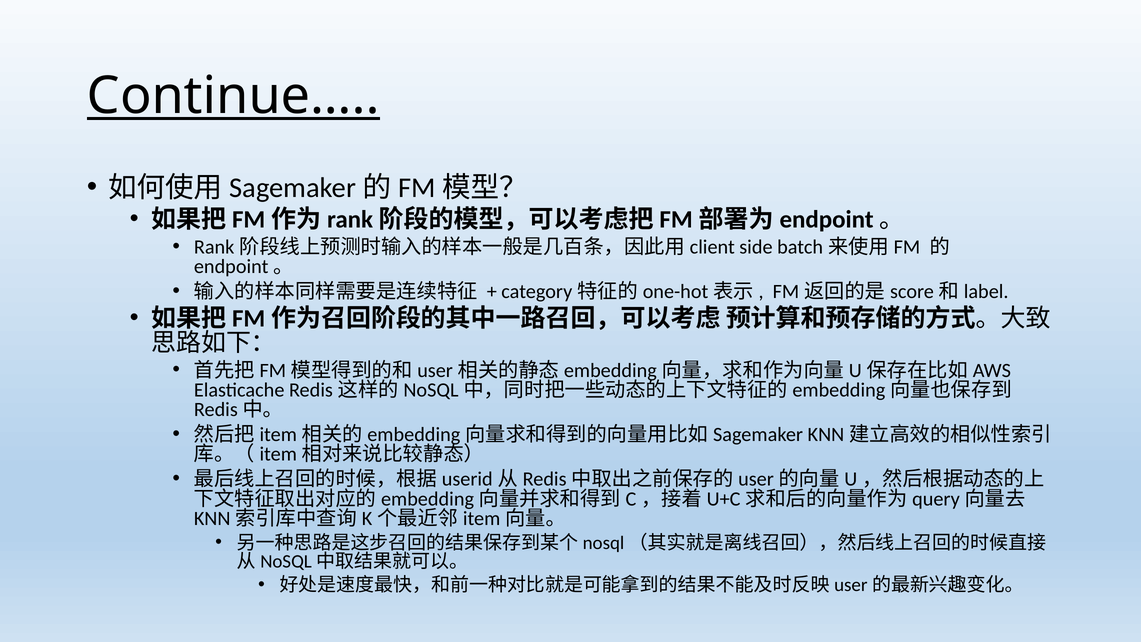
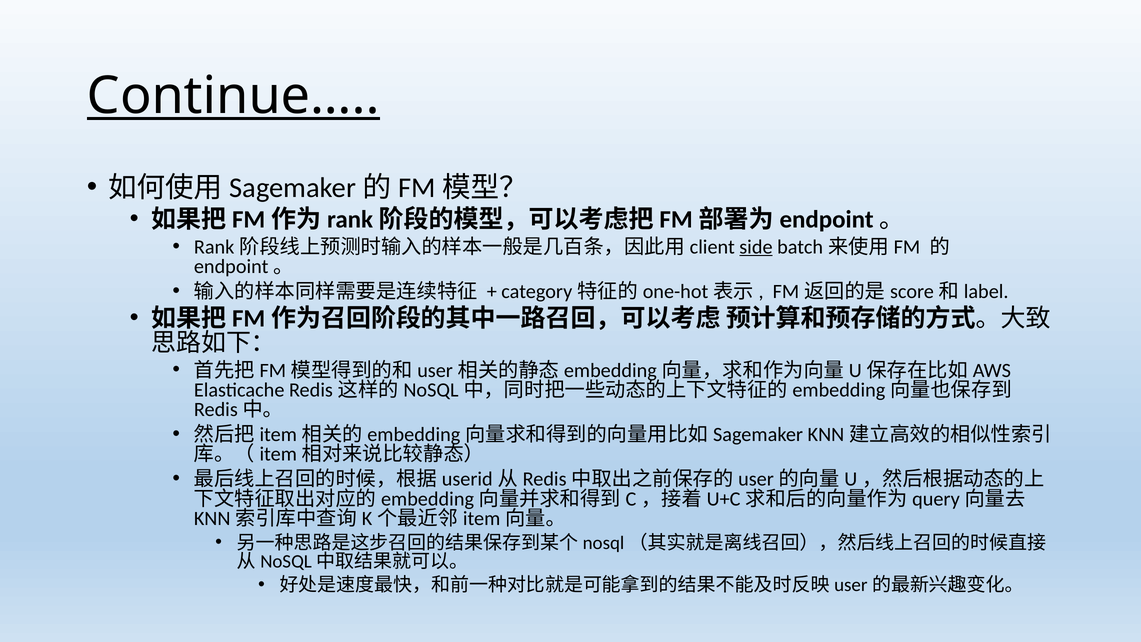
side underline: none -> present
